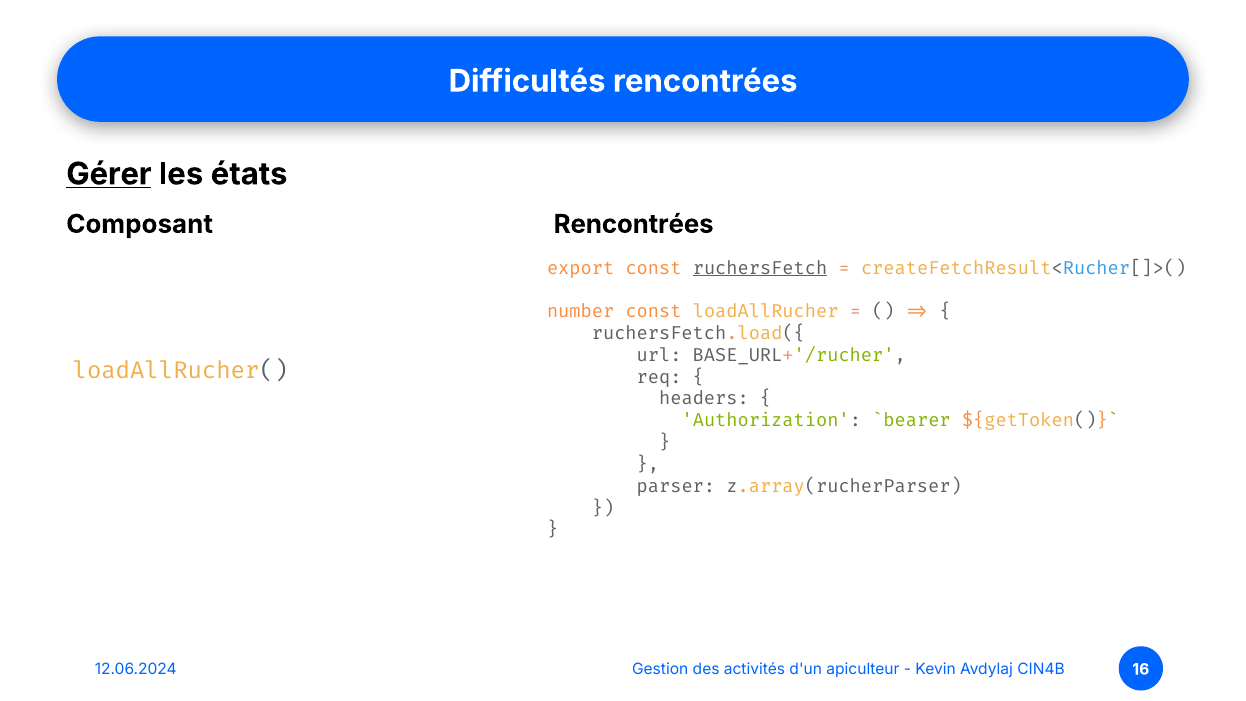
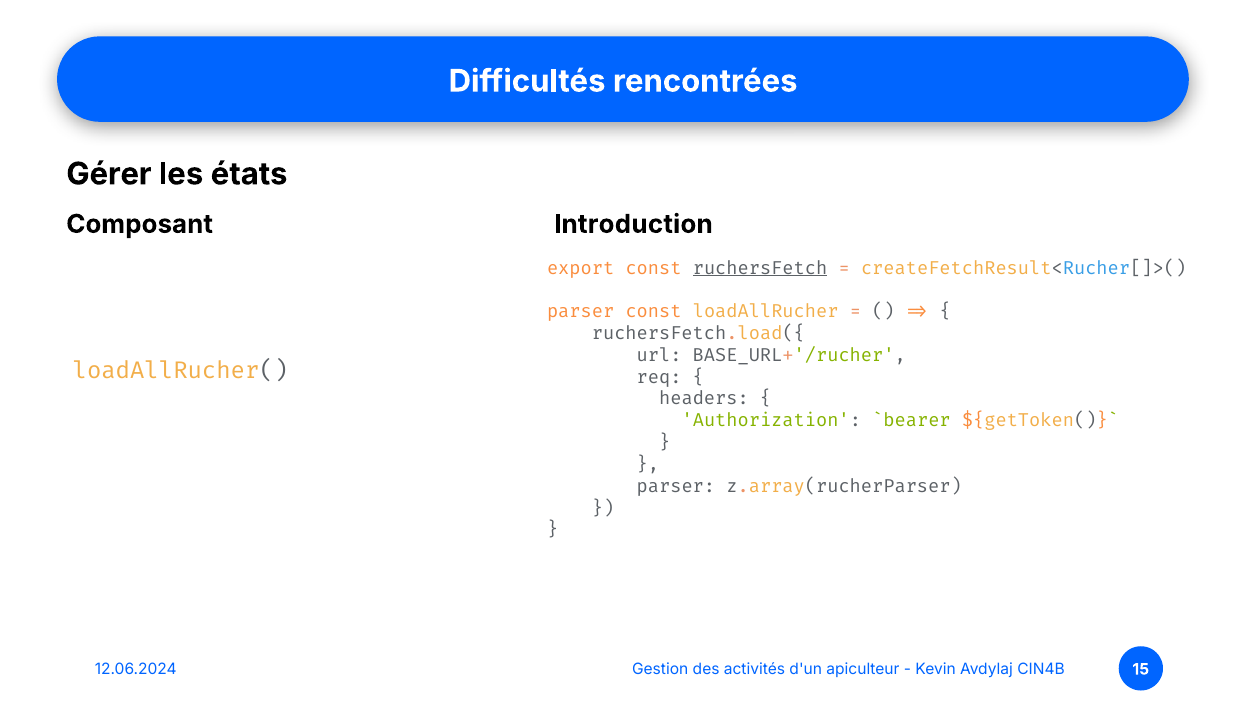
Gérer underline: present -> none
Rencontrées at (634, 224): Rencontrées -> Introduction
number at (581, 312): number -> parser
16: 16 -> 15
